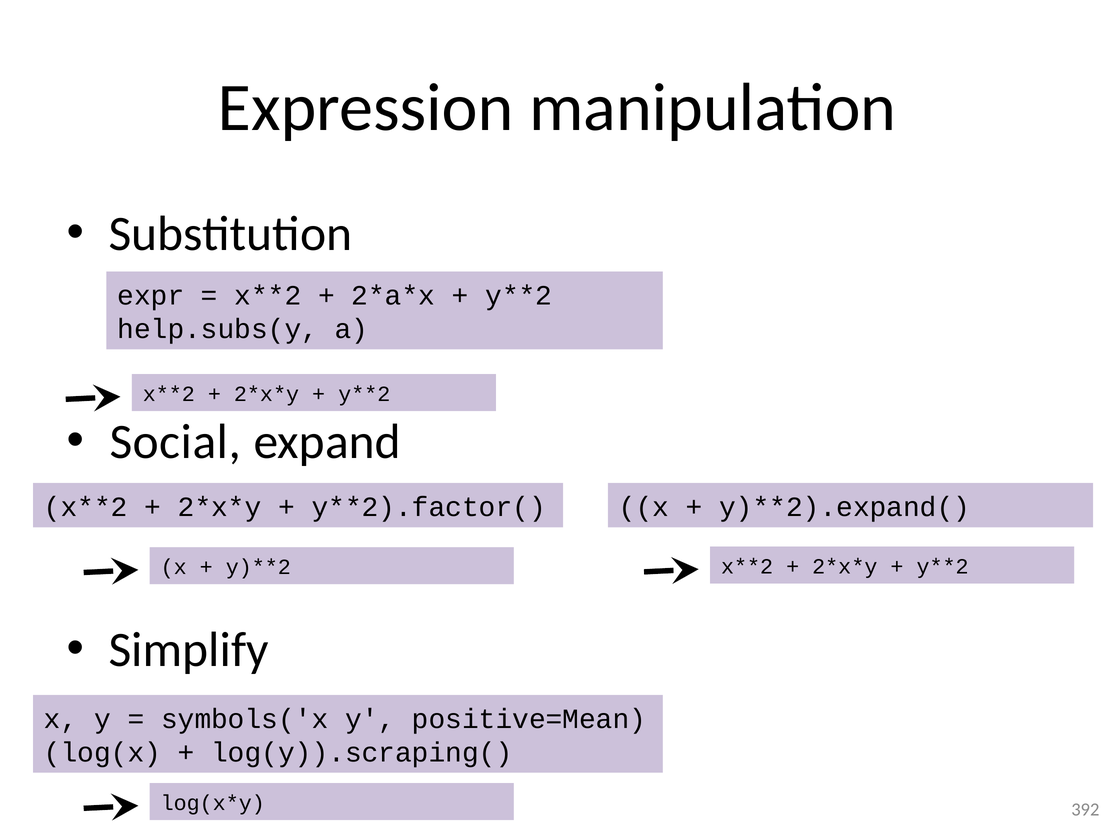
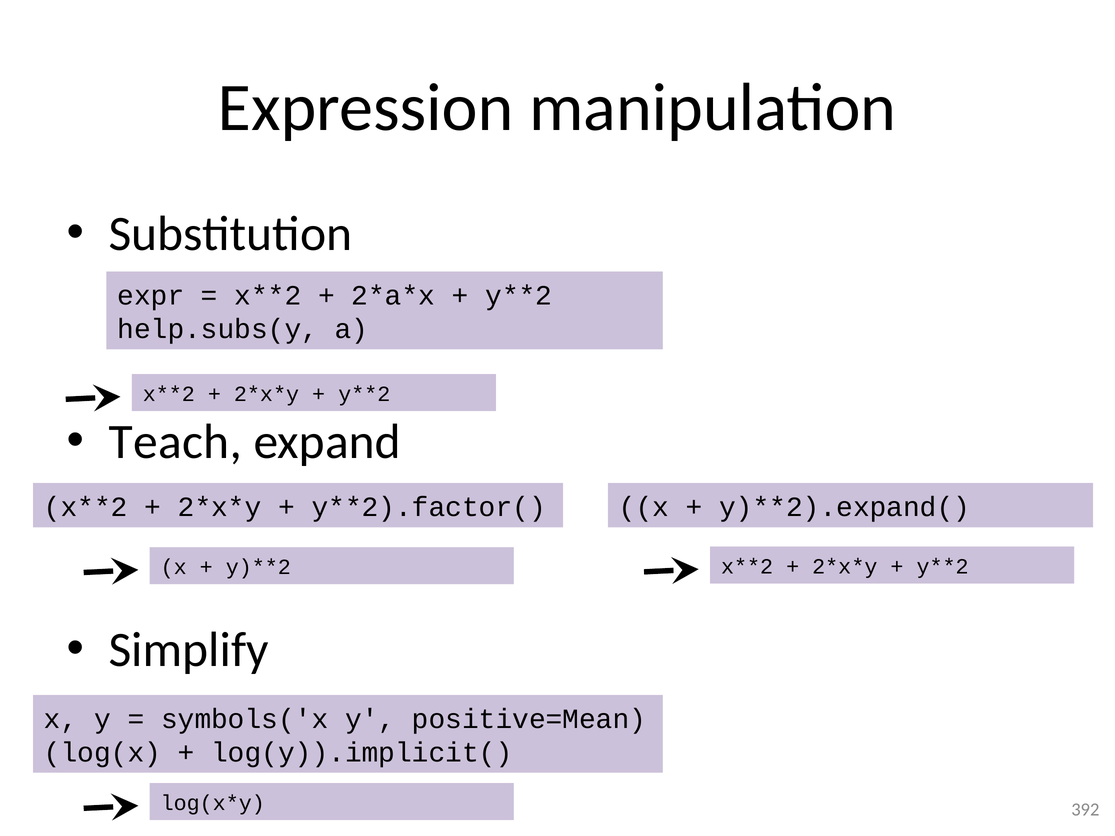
Social: Social -> Teach
log(y)).scraping(: log(y)).scraping( -> log(y)).implicit(
